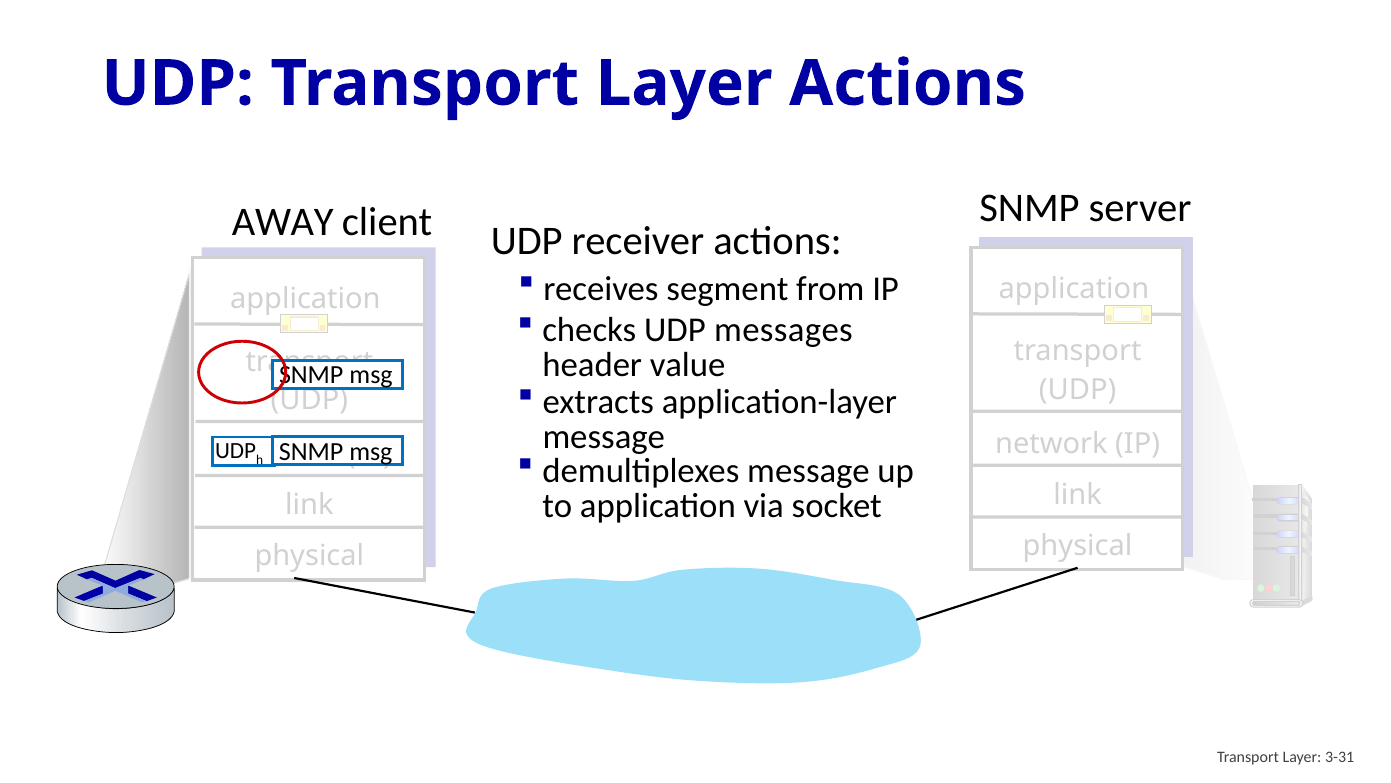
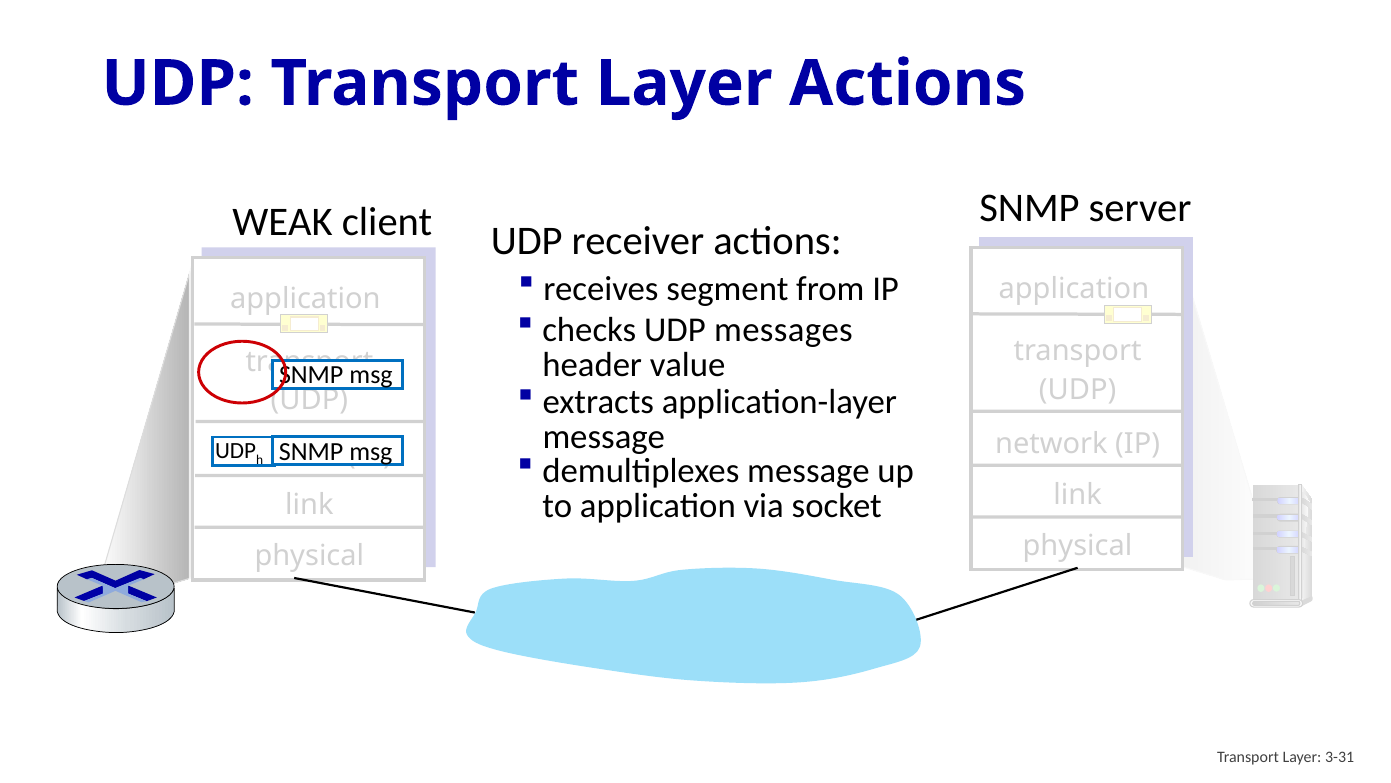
AWAY: AWAY -> WEAK
